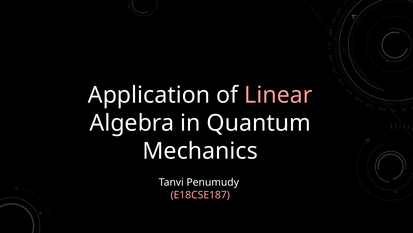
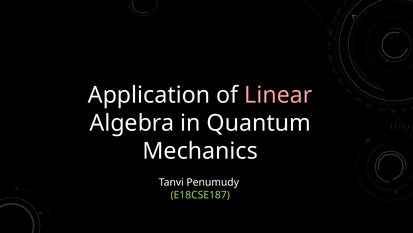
E18CSE187 colour: pink -> light green
